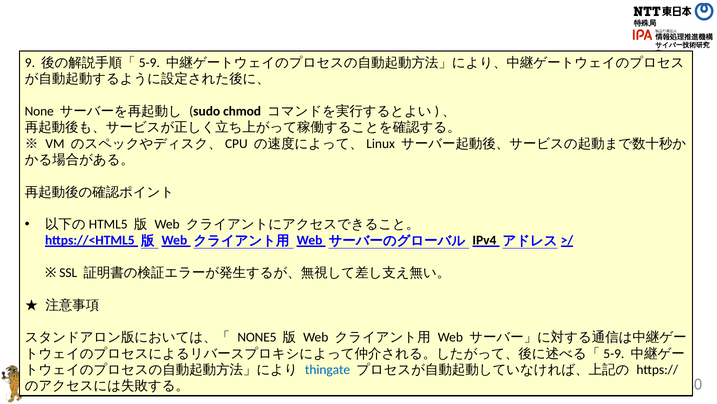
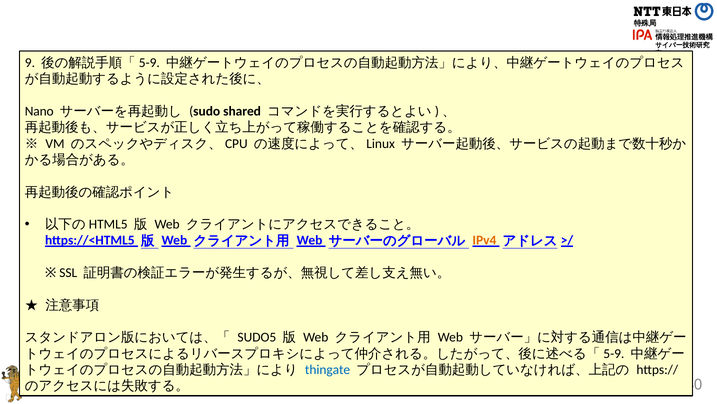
None: None -> Nano
chmod: chmod -> shared
IPv4 colour: black -> orange
NONE5: NONE5 -> SUDO5
